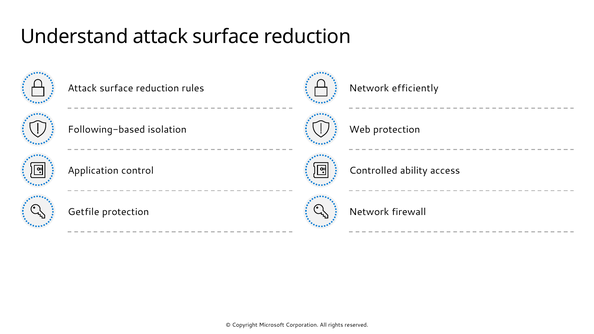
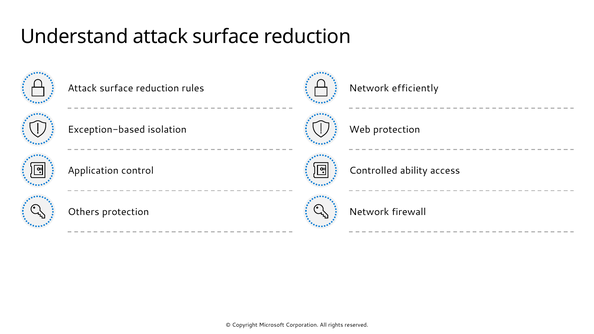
Following-based: Following-based -> Exception-based
Getfile: Getfile -> Others
